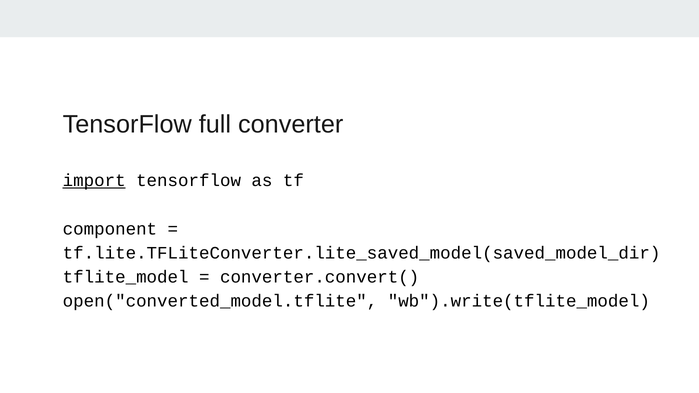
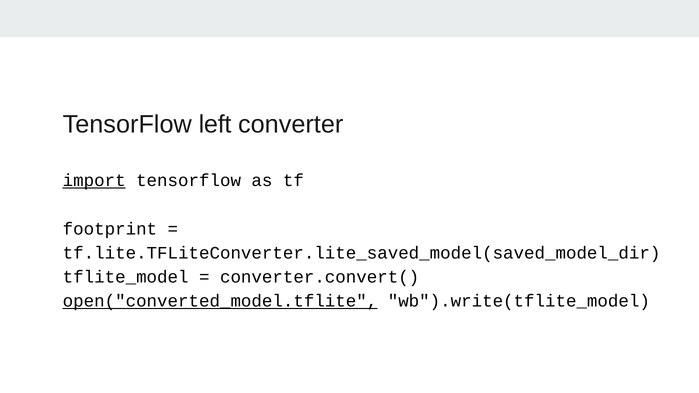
full: full -> left
component: component -> footprint
open("converted_model.tflite underline: none -> present
